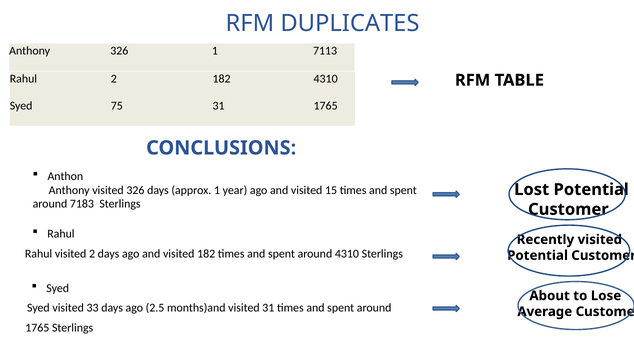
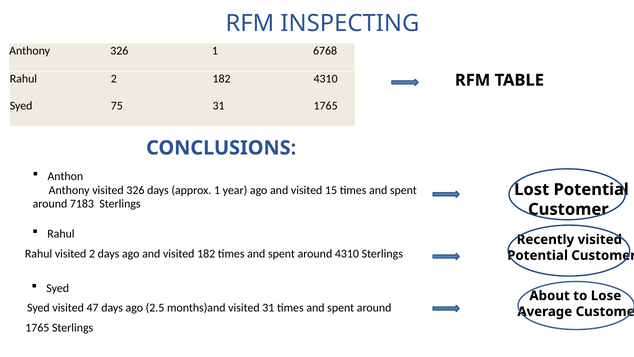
DUPLICATES: DUPLICATES -> INSPECTING
7113: 7113 -> 6768
33: 33 -> 47
